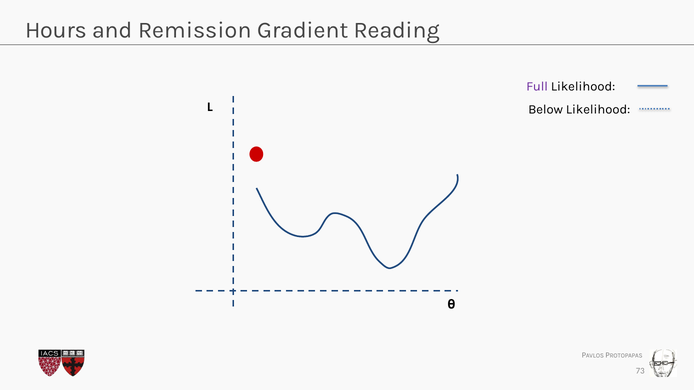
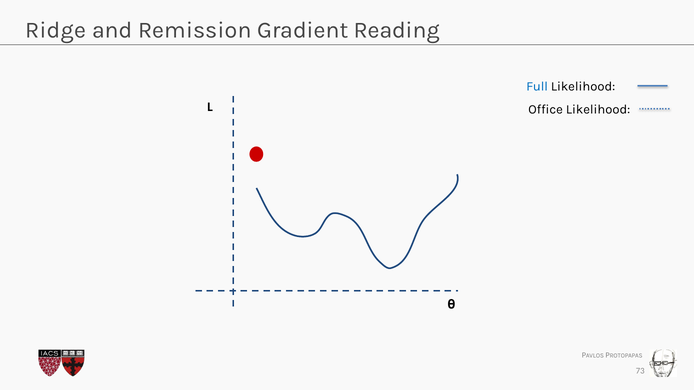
Hours: Hours -> Ridge
Full colour: purple -> blue
Below: Below -> Office
